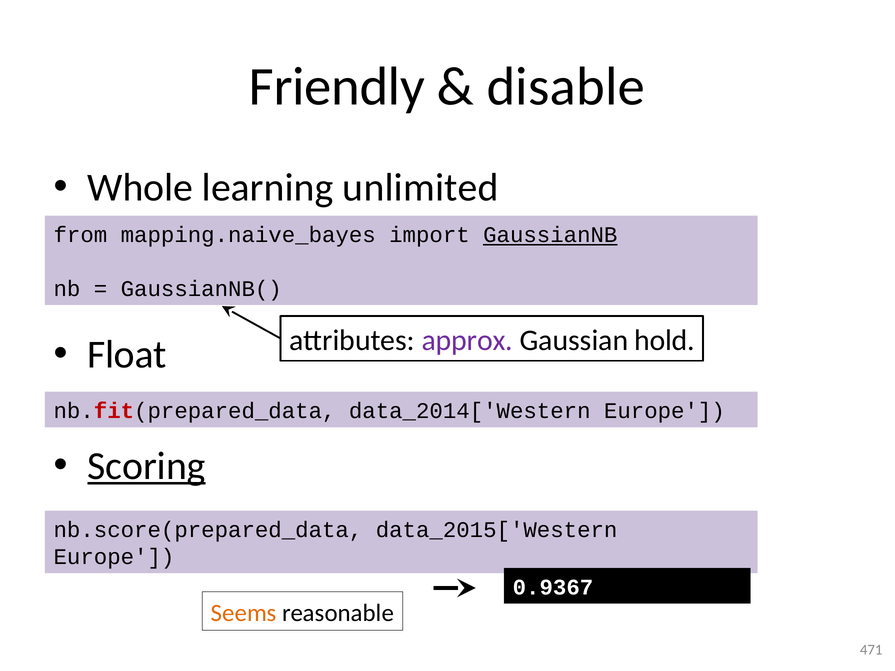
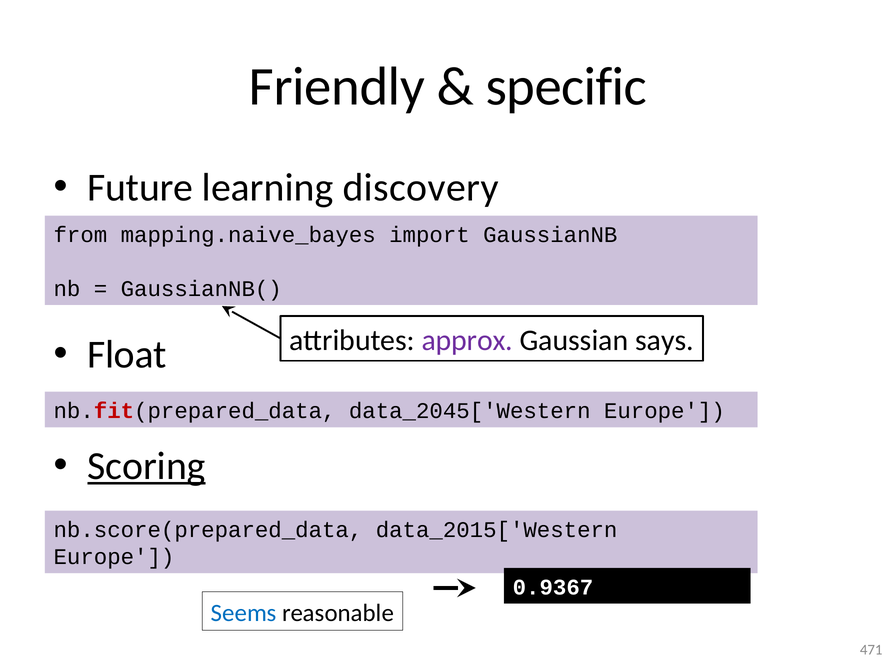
disable: disable -> specific
Whole: Whole -> Future
unlimited: unlimited -> discovery
GaussianNB underline: present -> none
hold: hold -> says
data_2014['Western: data_2014['Western -> data_2045['Western
Seems colour: orange -> blue
